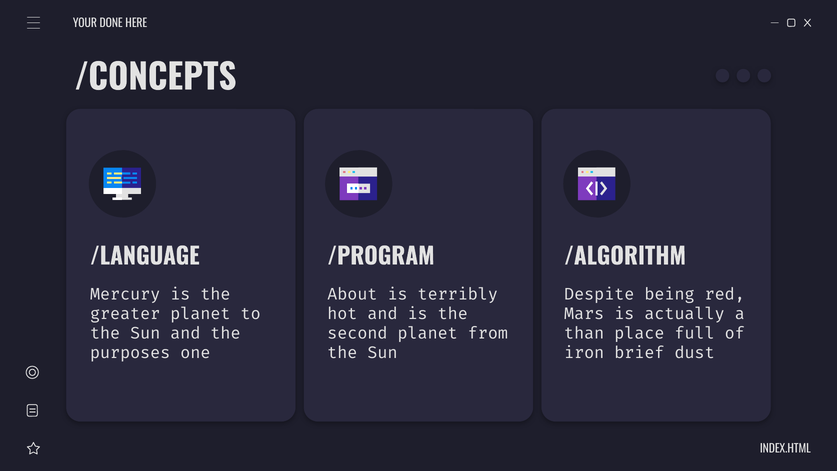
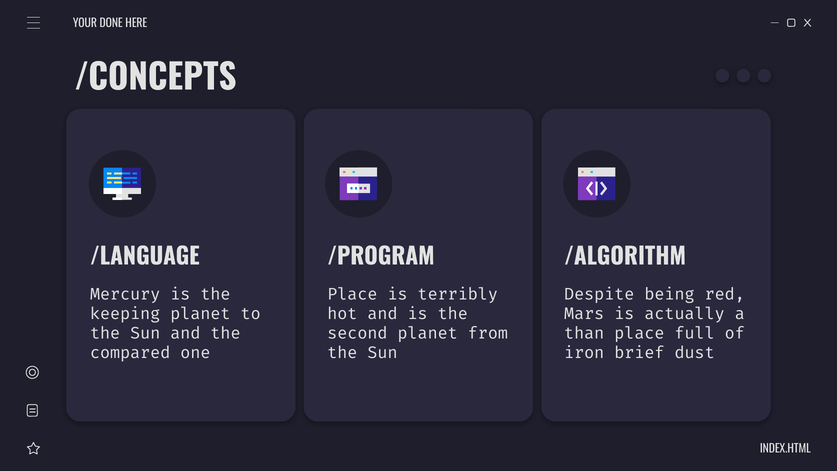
About at (352, 294): About -> Place
greater: greater -> keeping
purposes: purposes -> compared
